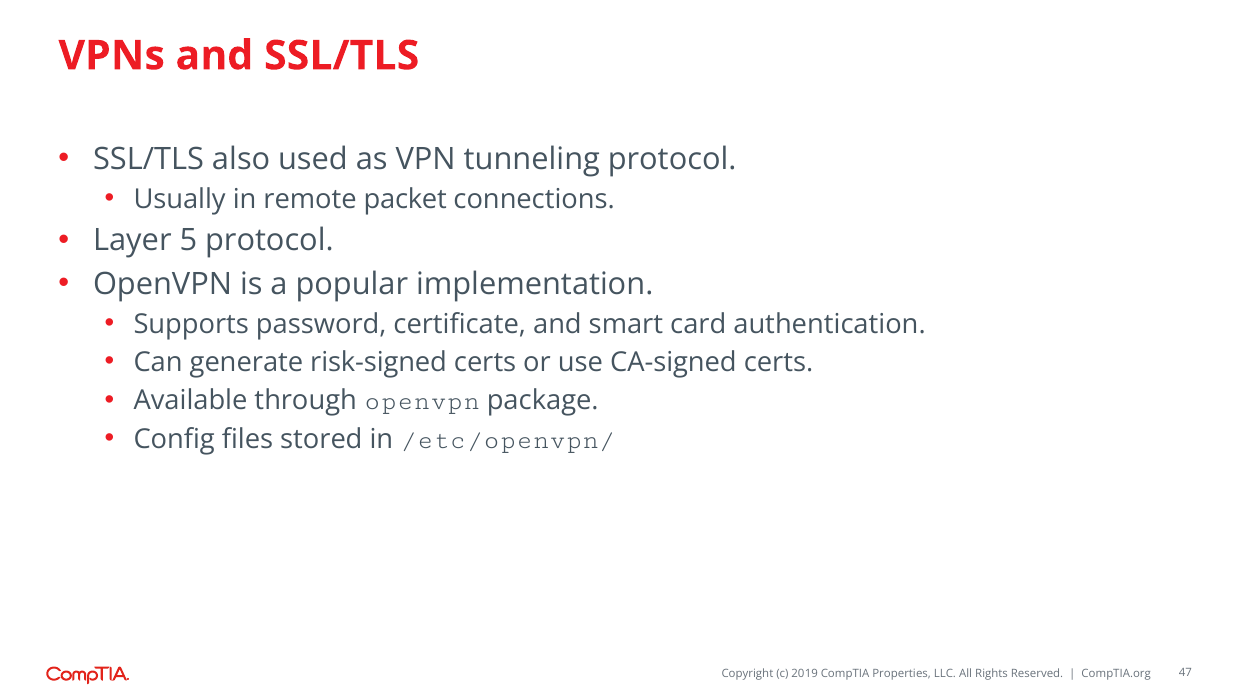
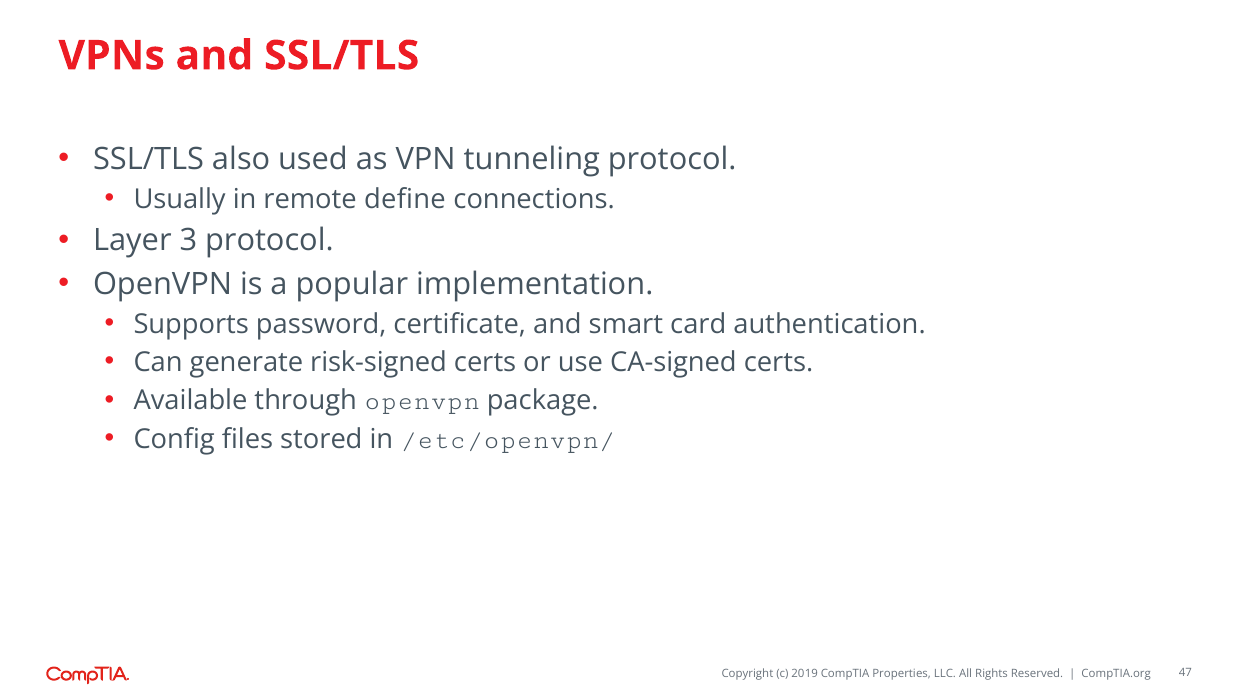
packet: packet -> define
5: 5 -> 3
